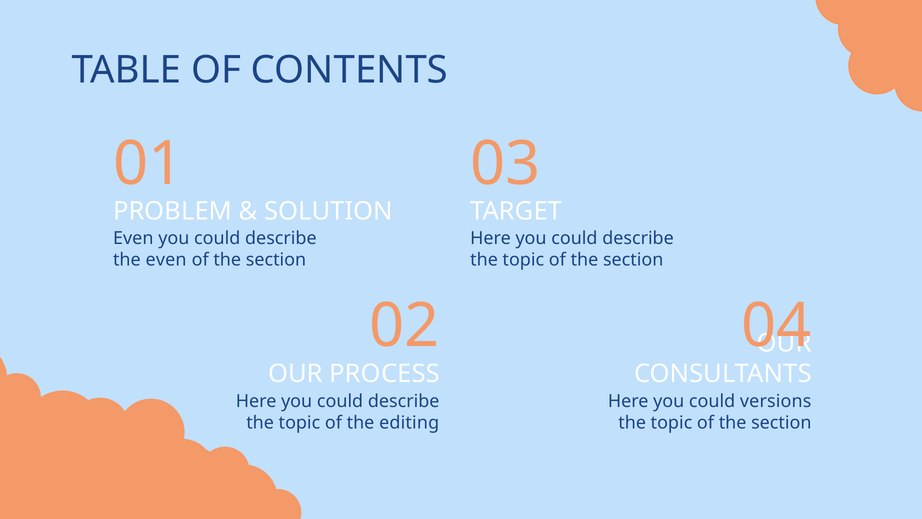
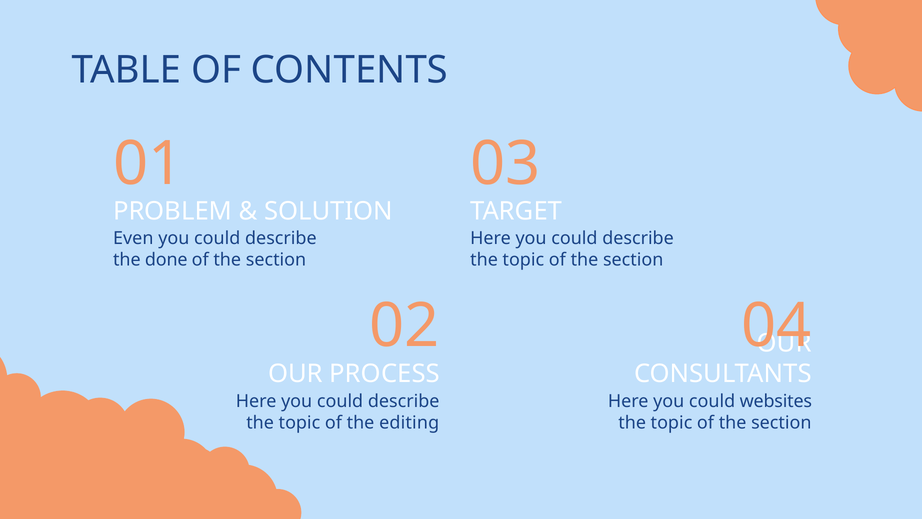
the even: even -> done
versions: versions -> websites
